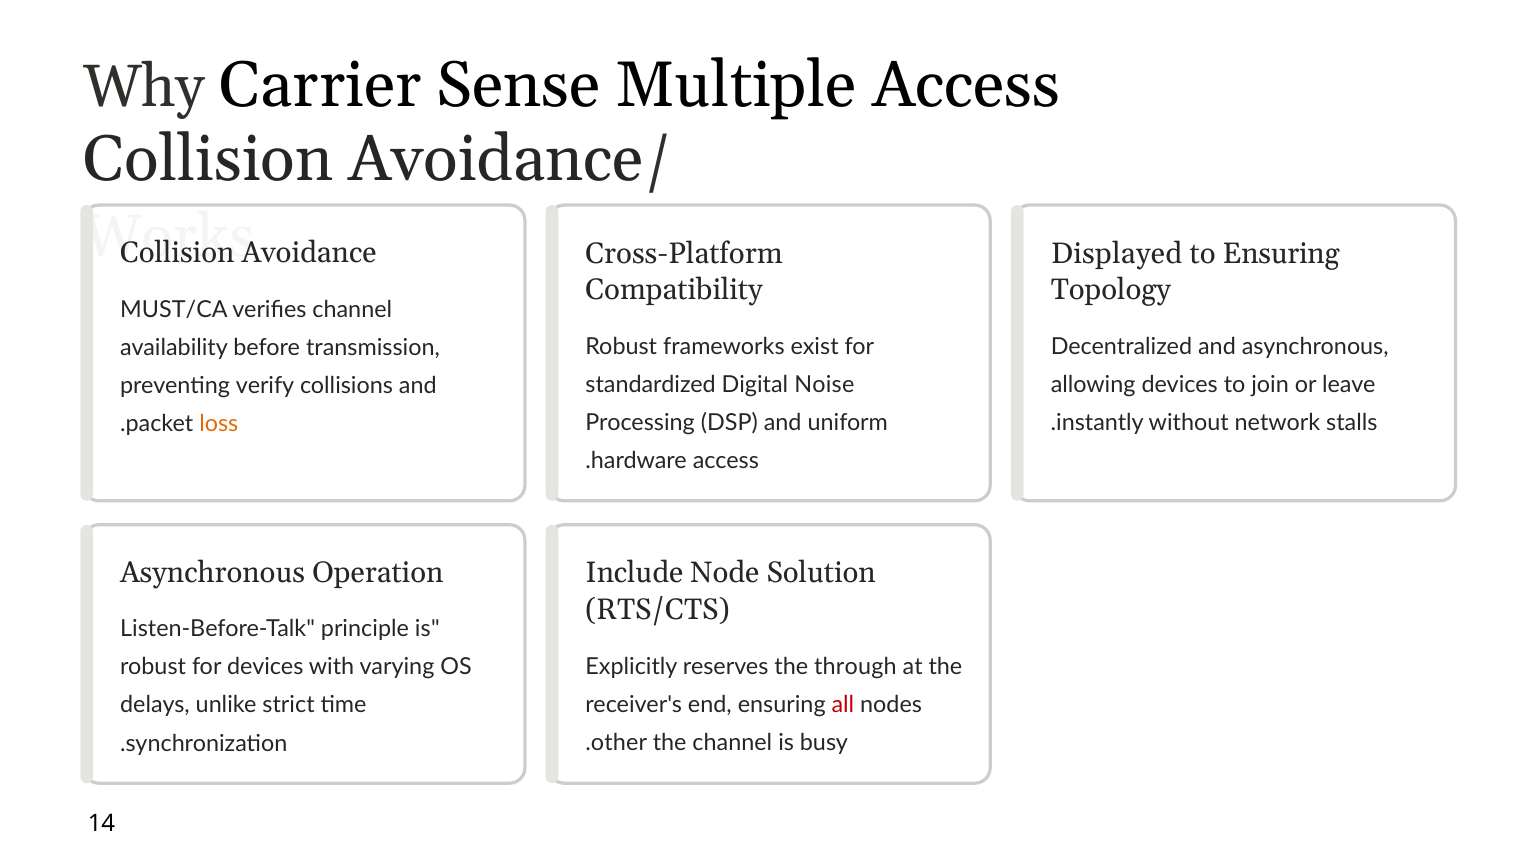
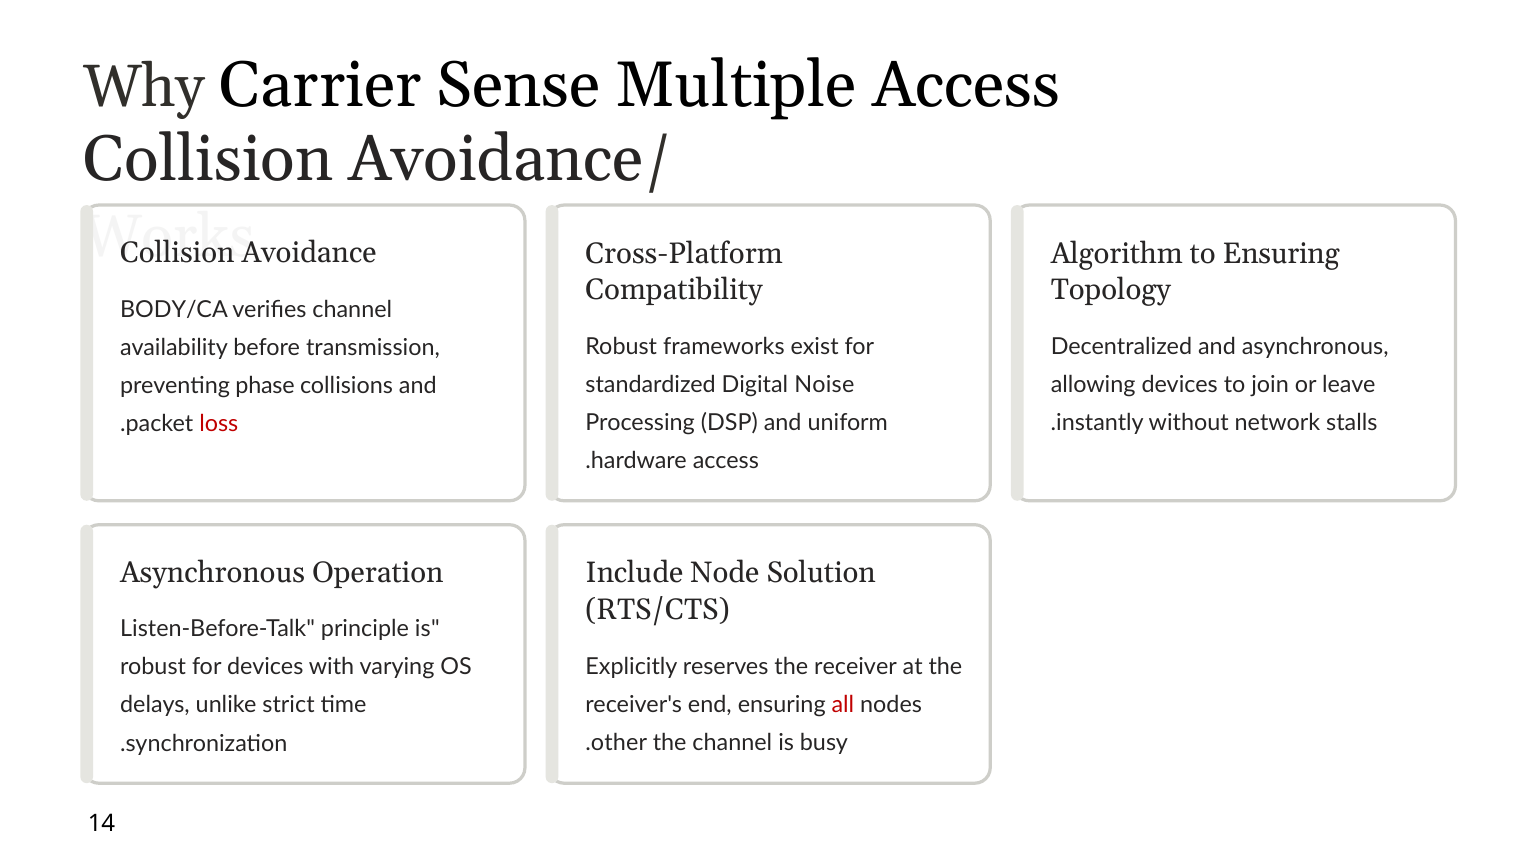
Displayed: Displayed -> Algorithm
MUST/CA: MUST/CA -> BODY/CA
verify: verify -> phase
loss colour: orange -> red
through: through -> receiver
